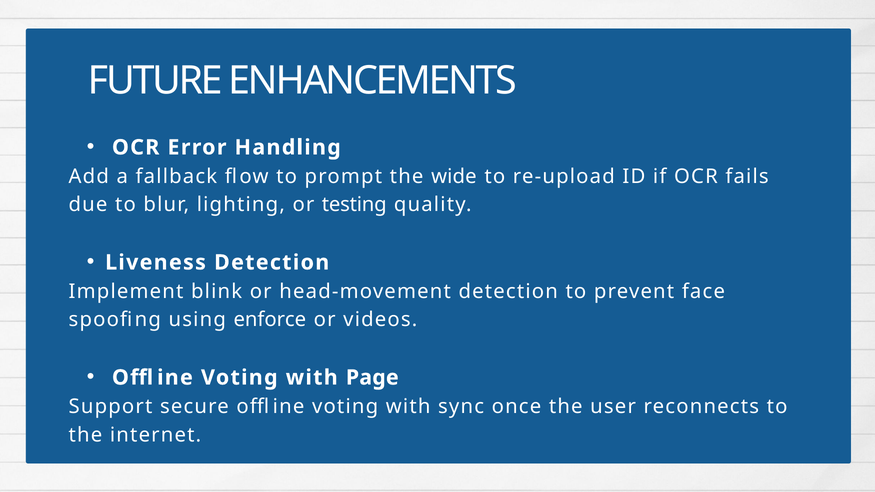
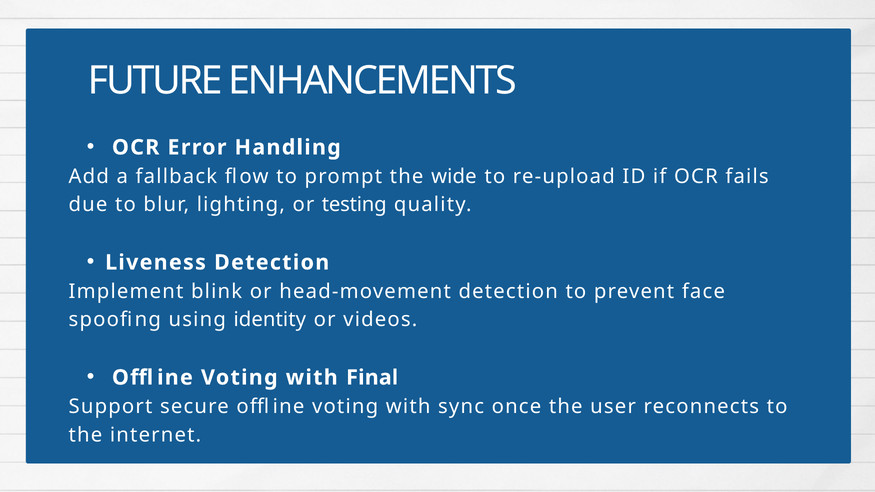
enforce: enforce -> identity
Page: Page -> Final
